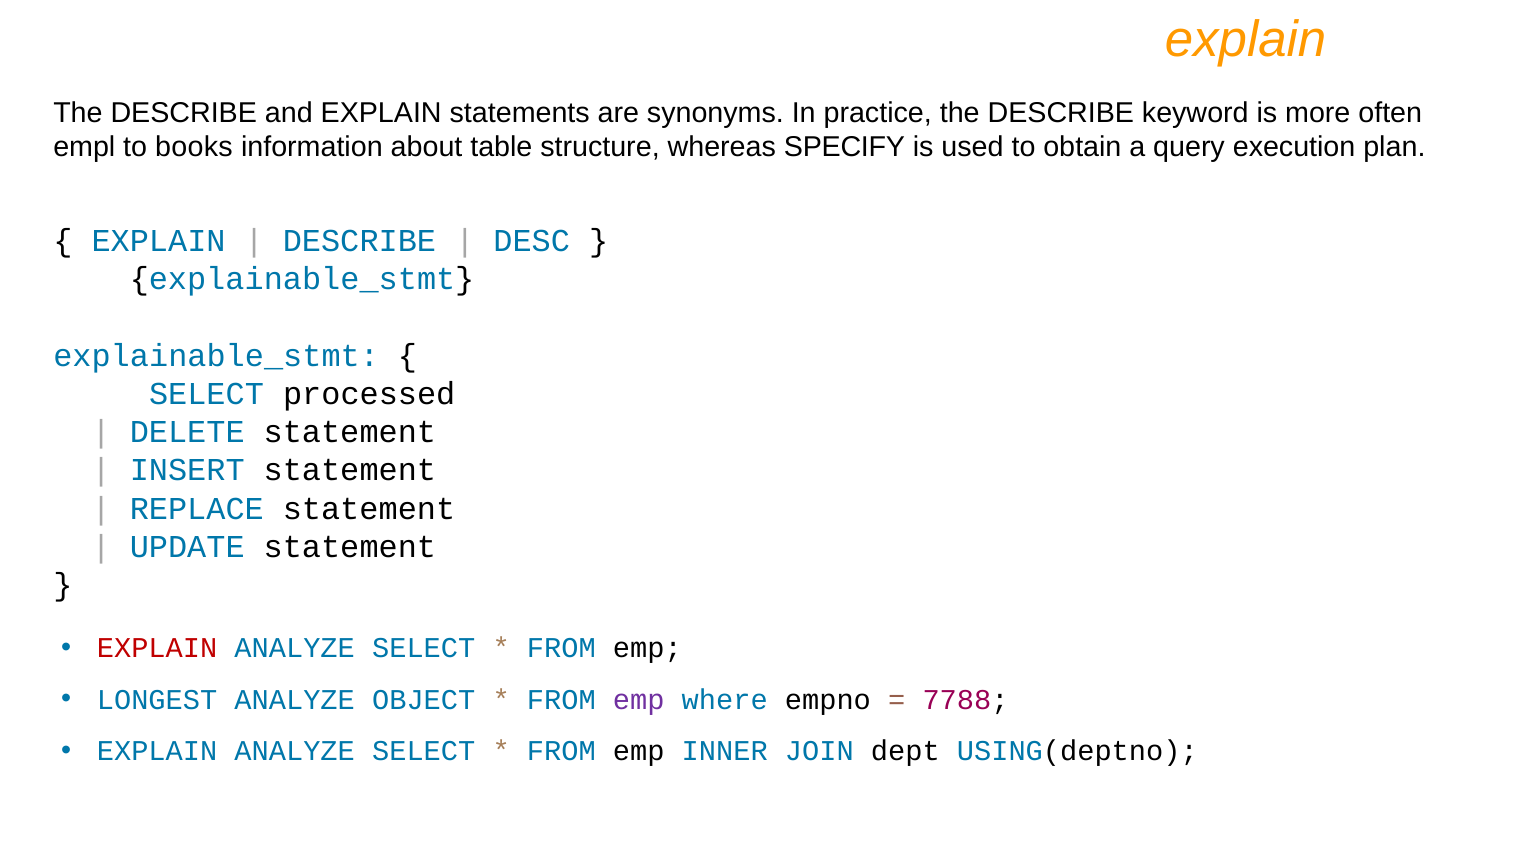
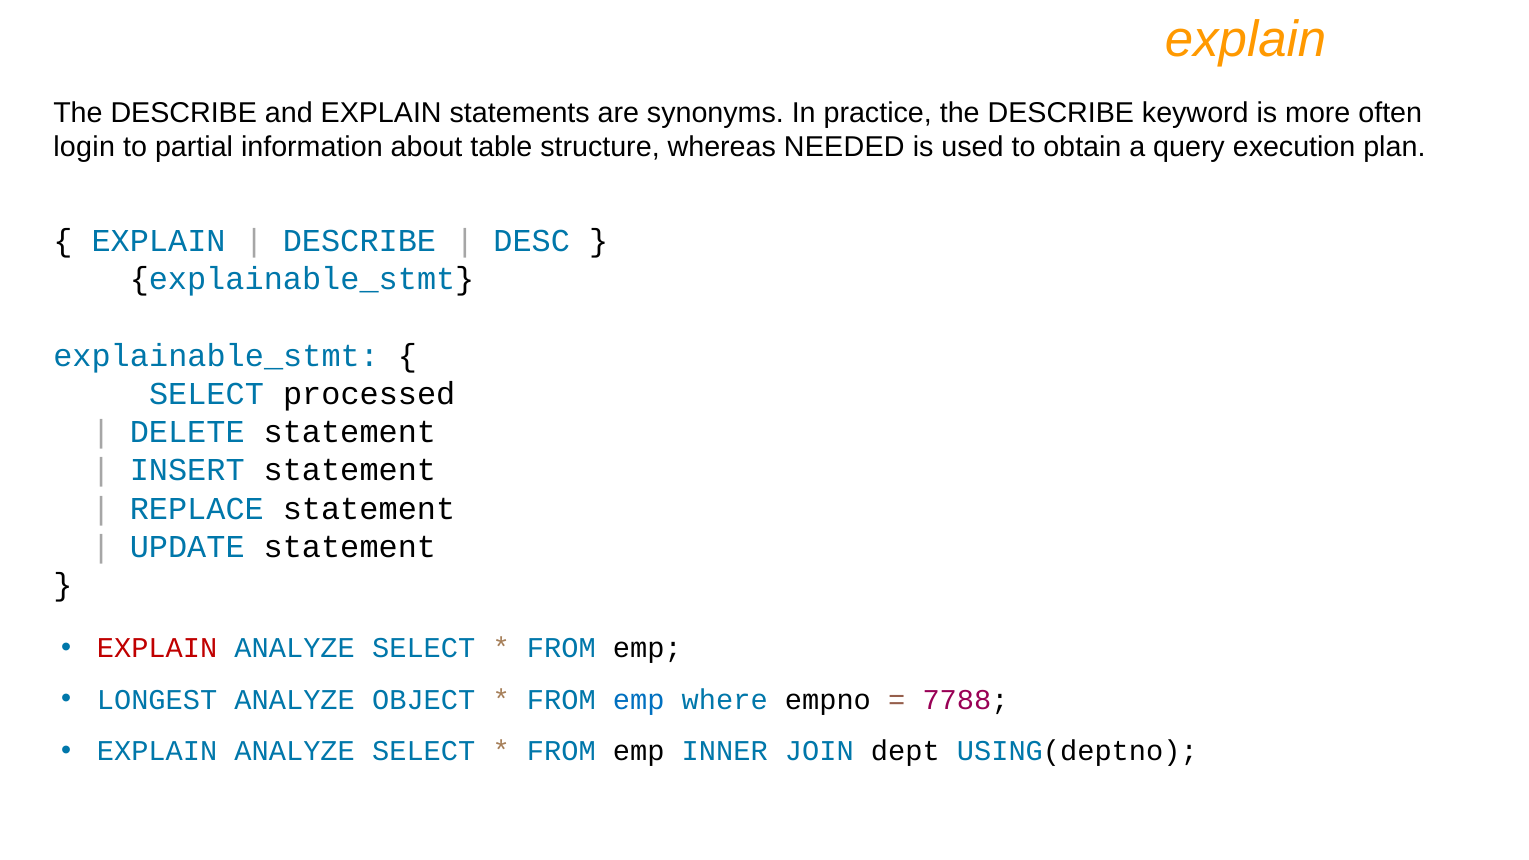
empl: empl -> login
books: books -> partial
SPECIFY: SPECIFY -> NEEDED
emp at (639, 700) colour: purple -> blue
